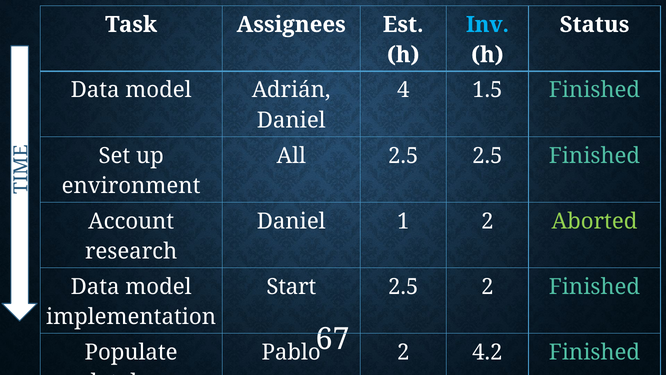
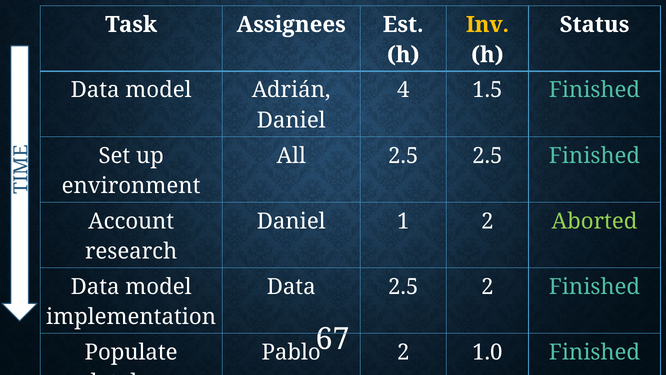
Inv colour: light blue -> yellow
Start at (291, 286): Start -> Data
4.2: 4.2 -> 1.0
